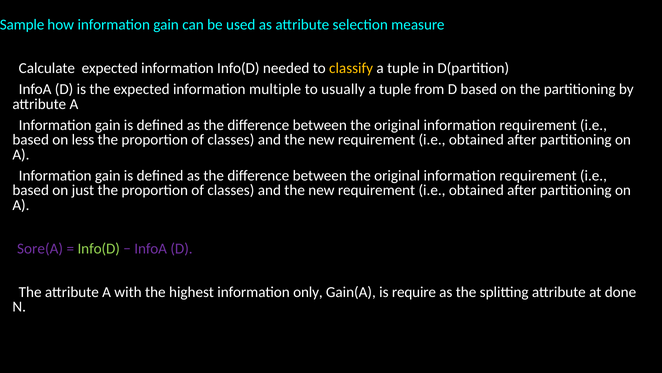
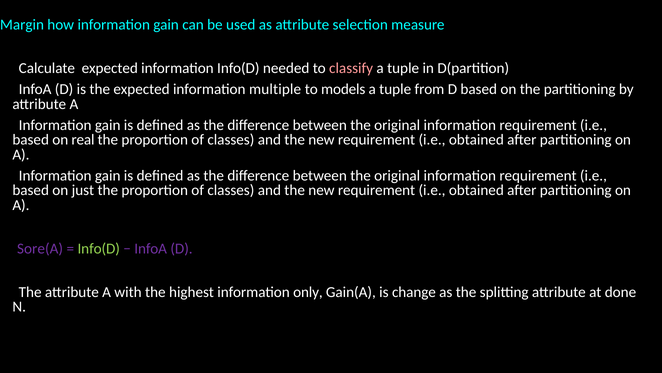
Sample: Sample -> Margin
classify colour: yellow -> pink
usually: usually -> models
less: less -> real
require: require -> change
